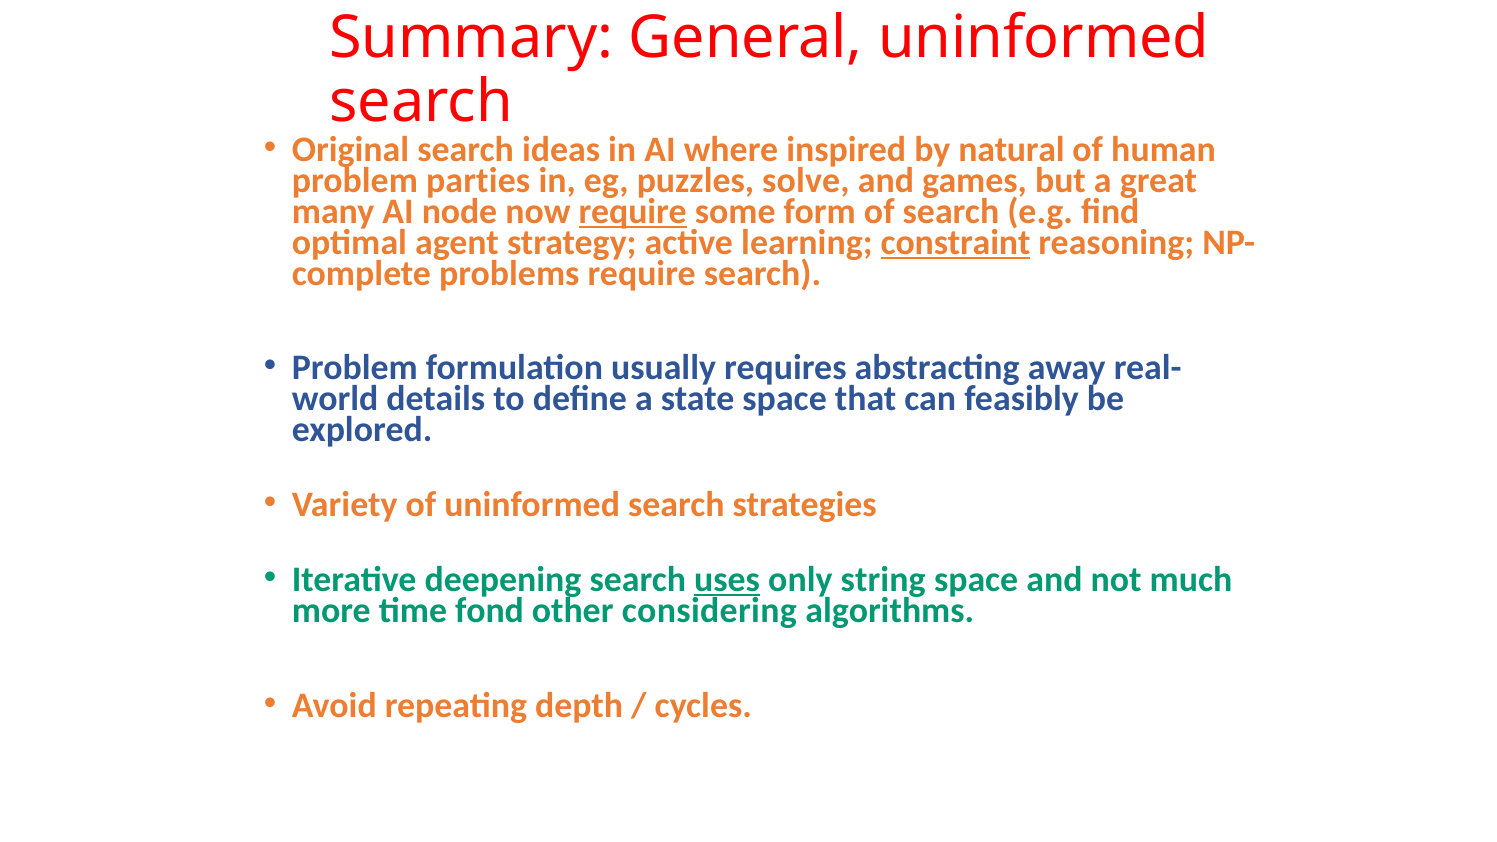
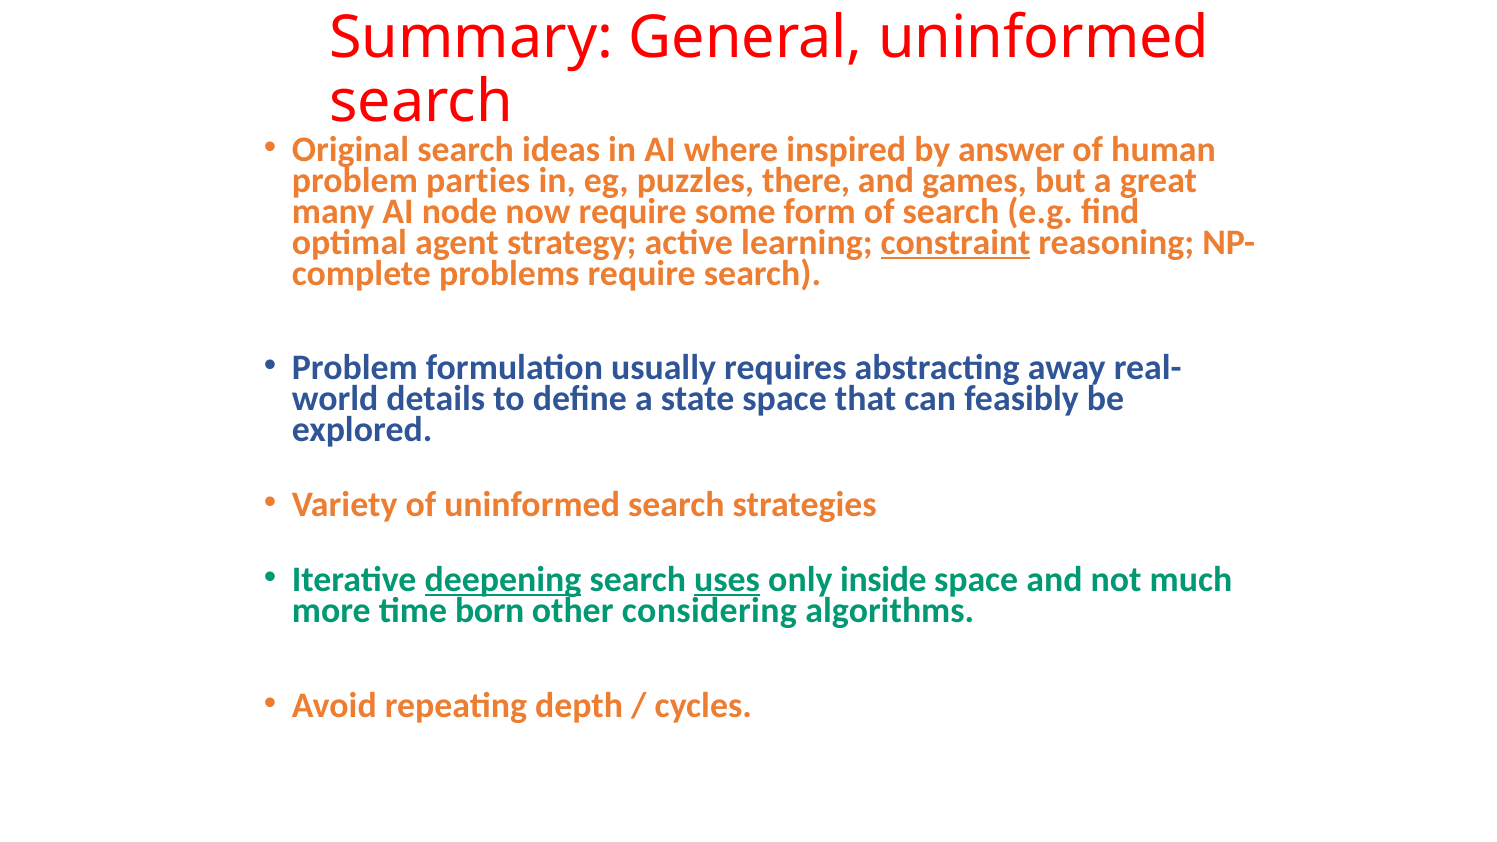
natural: natural -> answer
solve: solve -> there
require at (633, 211) underline: present -> none
deepening underline: none -> present
string: string -> inside
fond: fond -> born
